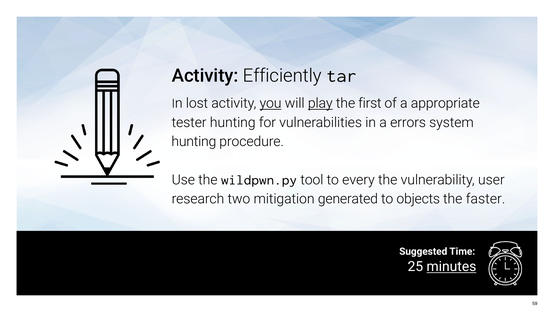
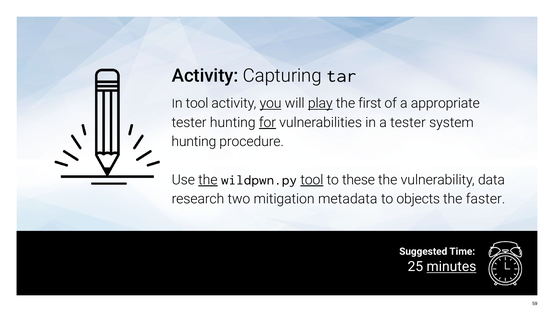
Efficiently: Efficiently -> Capturing
In lost: lost -> tool
for underline: none -> present
a errors: errors -> tester
the at (208, 180) underline: none -> present
tool at (312, 180) underline: none -> present
every: every -> these
user: user -> data
generated: generated -> metadata
